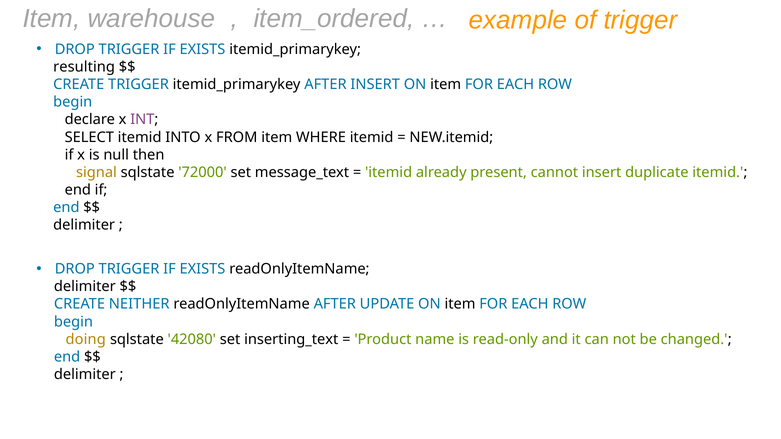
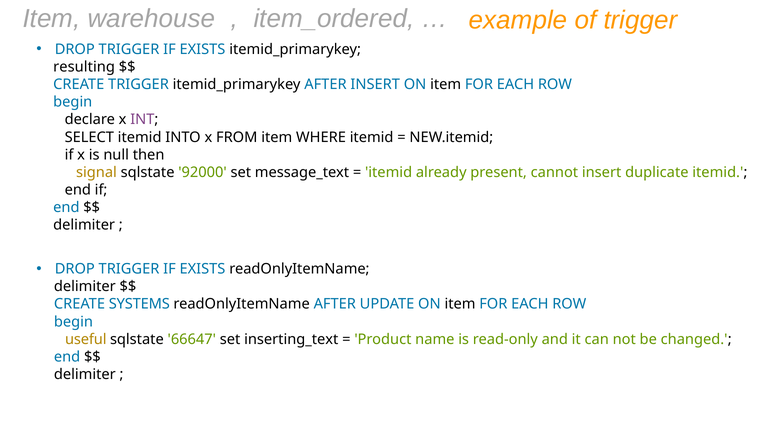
72000: 72000 -> 92000
NEITHER: NEITHER -> SYSTEMS
doing: doing -> useful
42080: 42080 -> 66647
